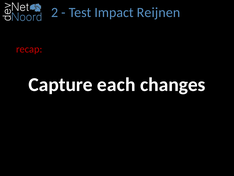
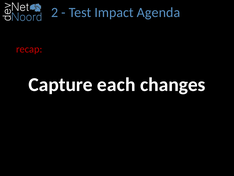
Reijnen: Reijnen -> Agenda
